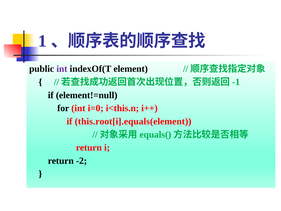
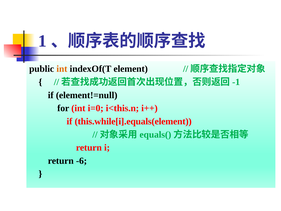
int at (62, 69) colour: purple -> orange
this.root[i].equals(element: this.root[i].equals(element -> this.while[i].equals(element
-2: -2 -> -6
